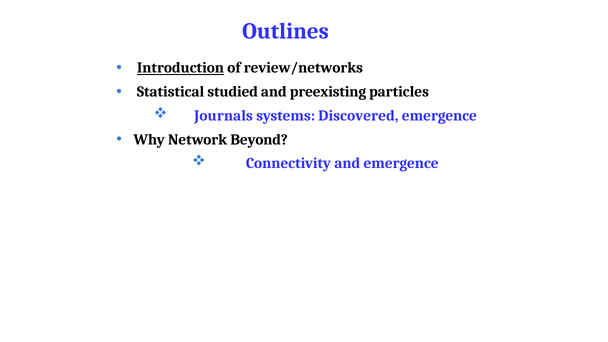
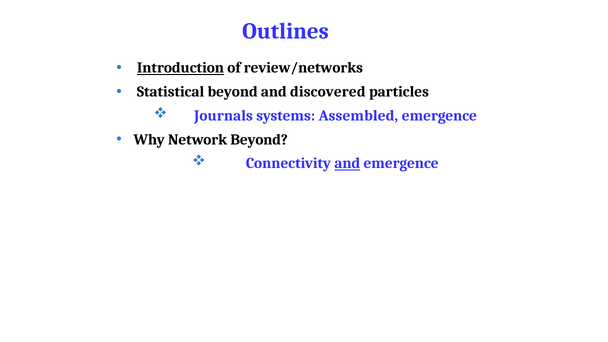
Statistical studied: studied -> beyond
preexisting: preexisting -> discovered
Discovered: Discovered -> Assembled
and at (347, 163) underline: none -> present
